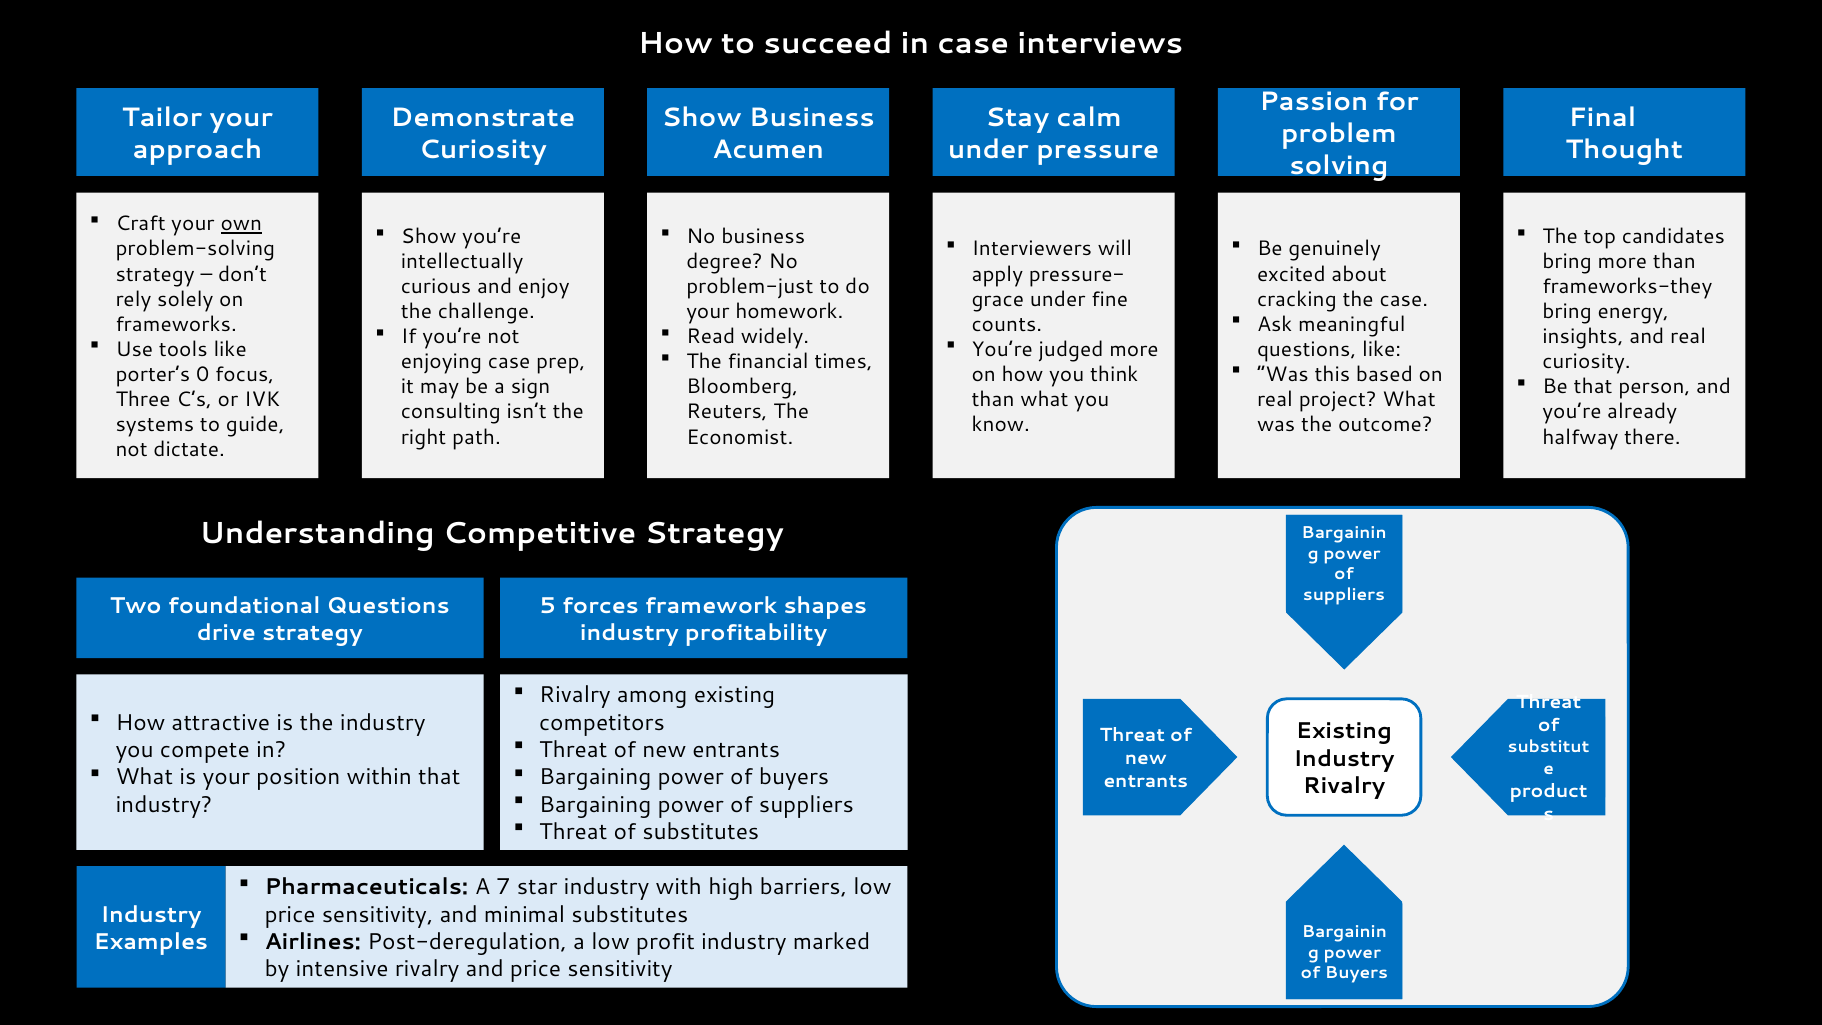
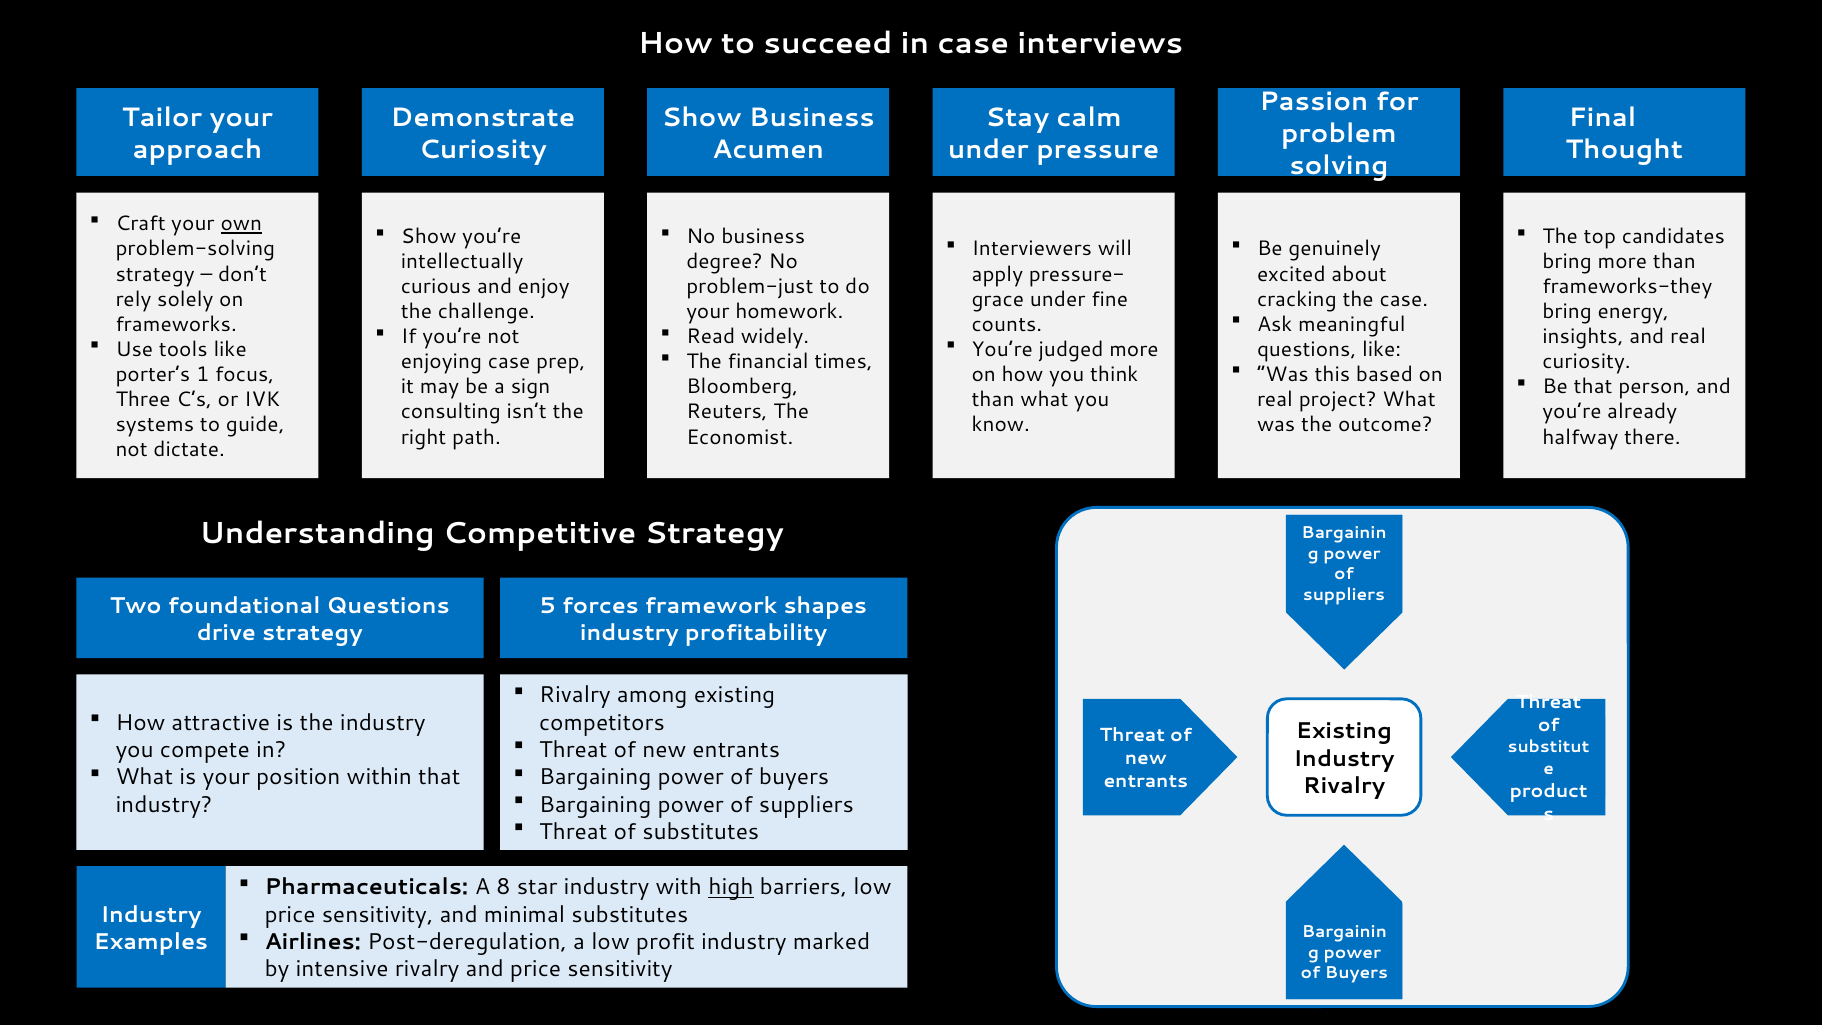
0: 0 -> 1
7: 7 -> 8
high underline: none -> present
